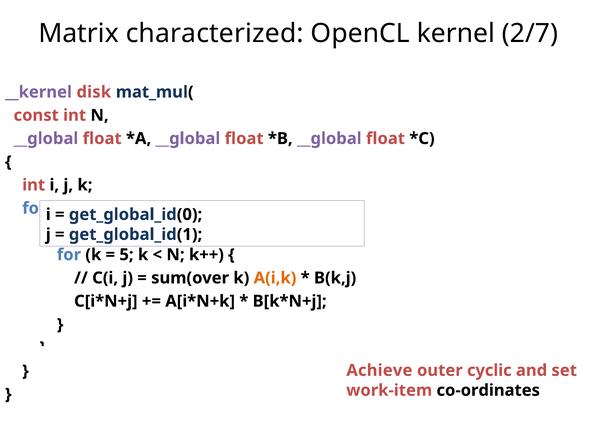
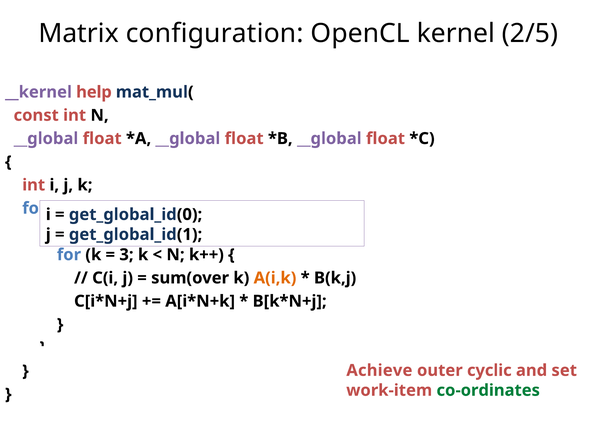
characterized: characterized -> configuration
2/7: 2/7 -> 2/5
disk: disk -> help
5: 5 -> 3
co-ordinates colour: black -> green
